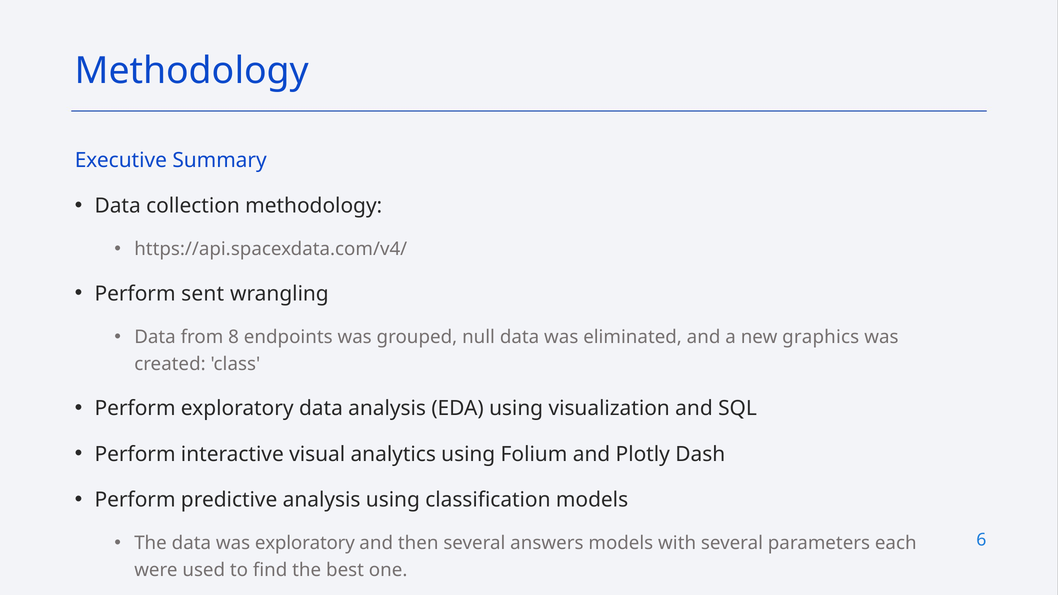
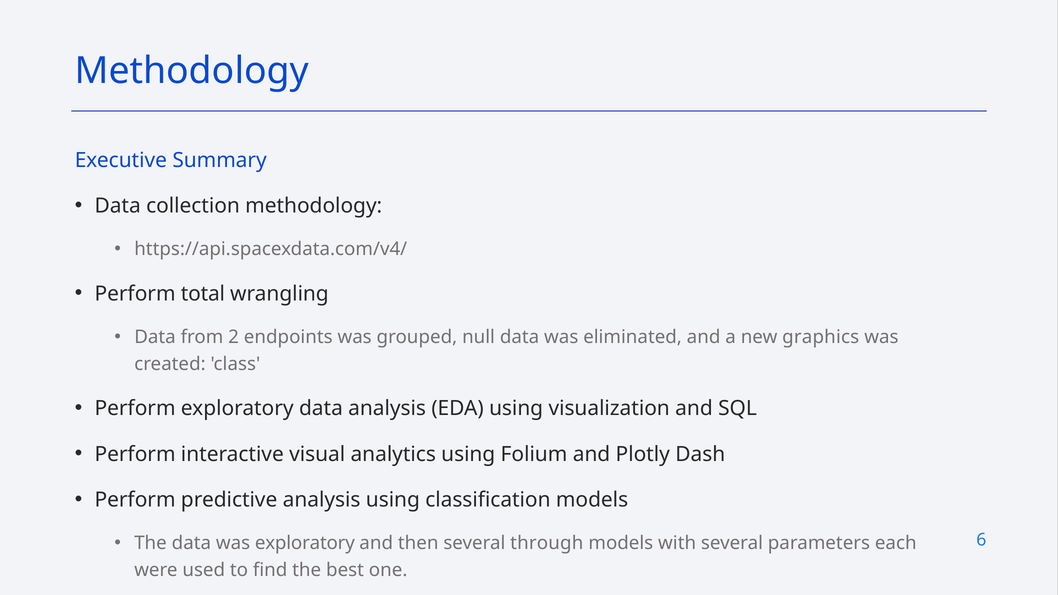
sent: sent -> total
8: 8 -> 2
answers: answers -> through
